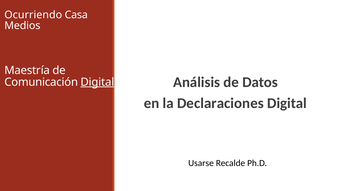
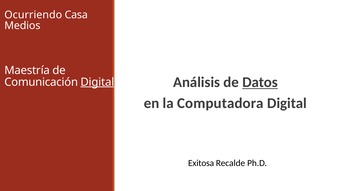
Datos underline: none -> present
Declaraciones: Declaraciones -> Computadora
Usarse: Usarse -> Exitosa
